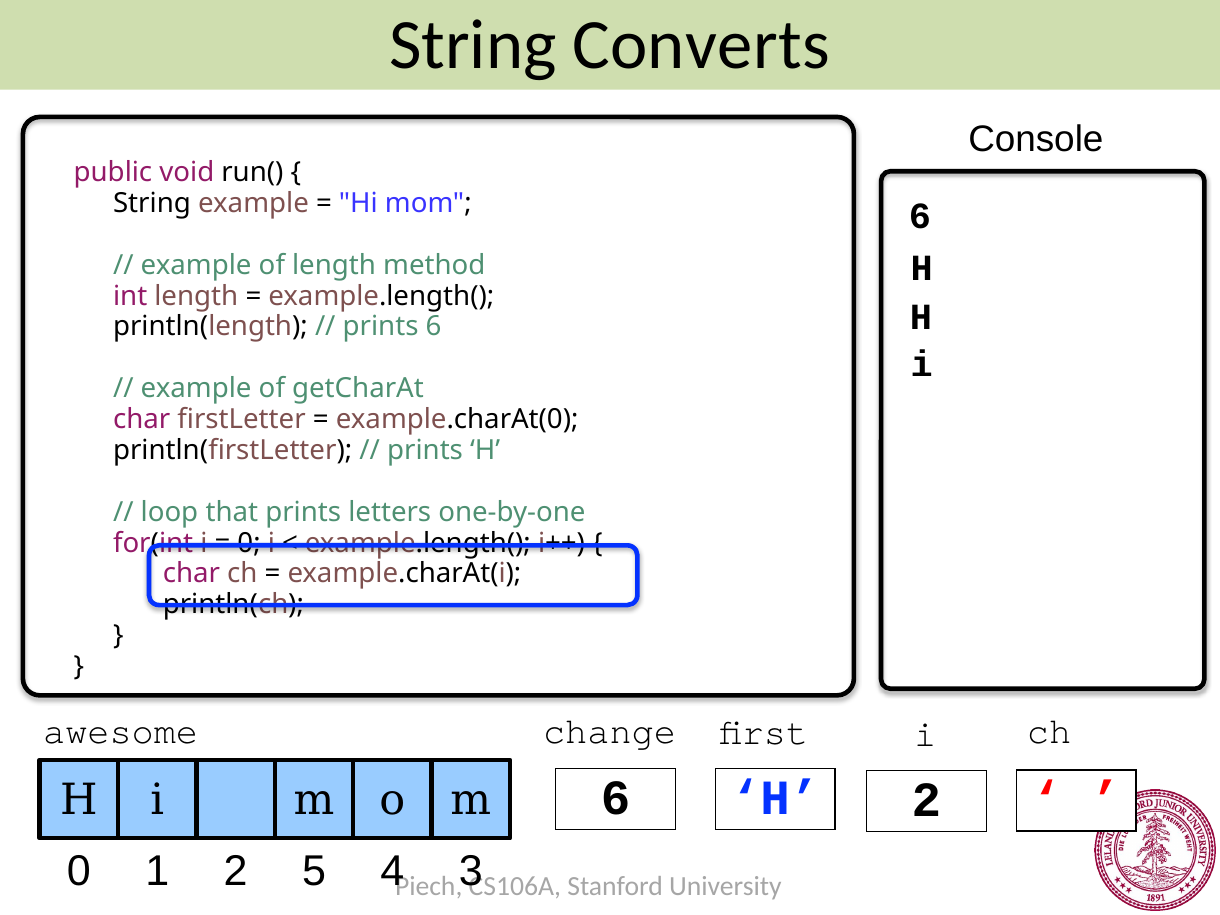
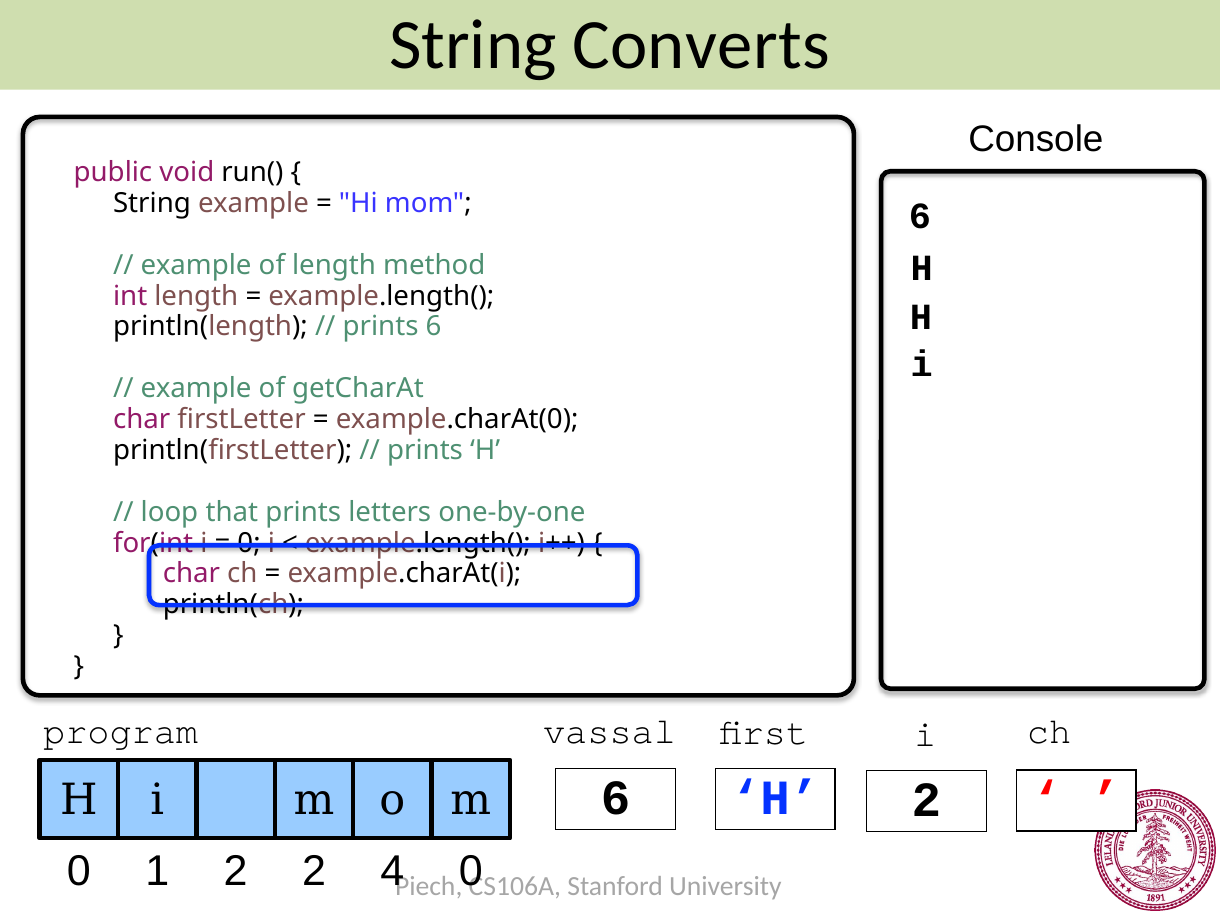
awesome: awesome -> program
change: change -> vassal
2 5: 5 -> 2
4 3: 3 -> 0
